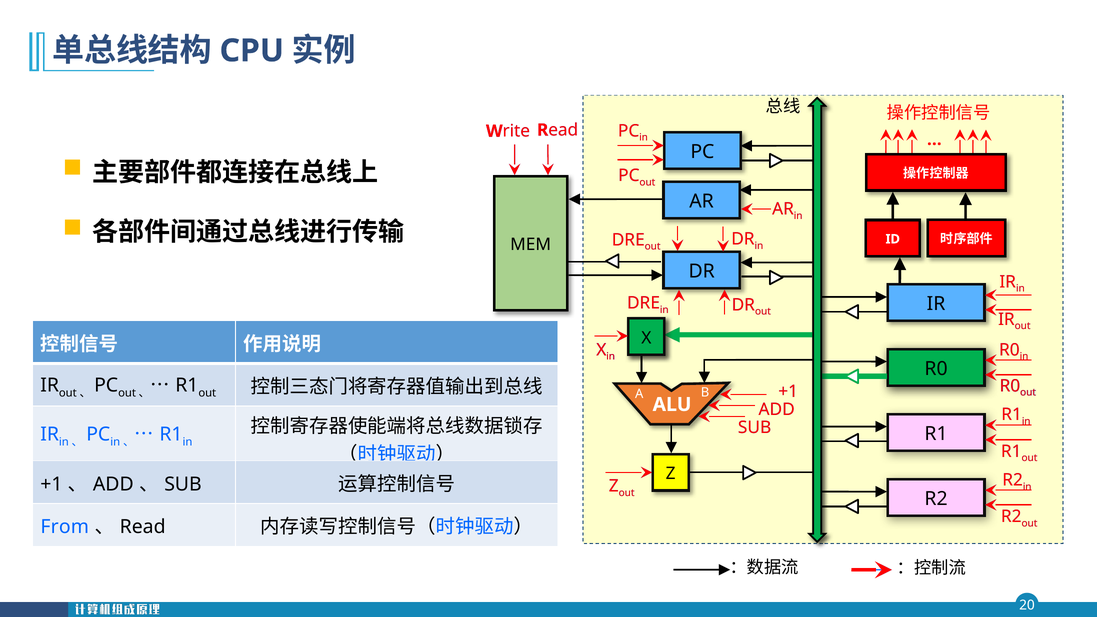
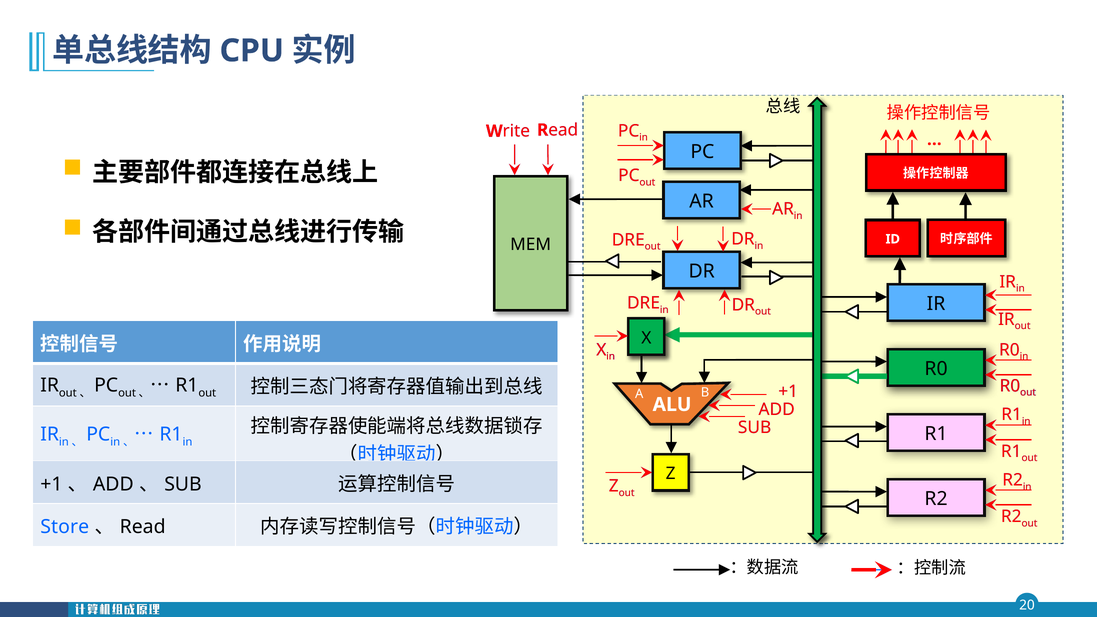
From: From -> Store
